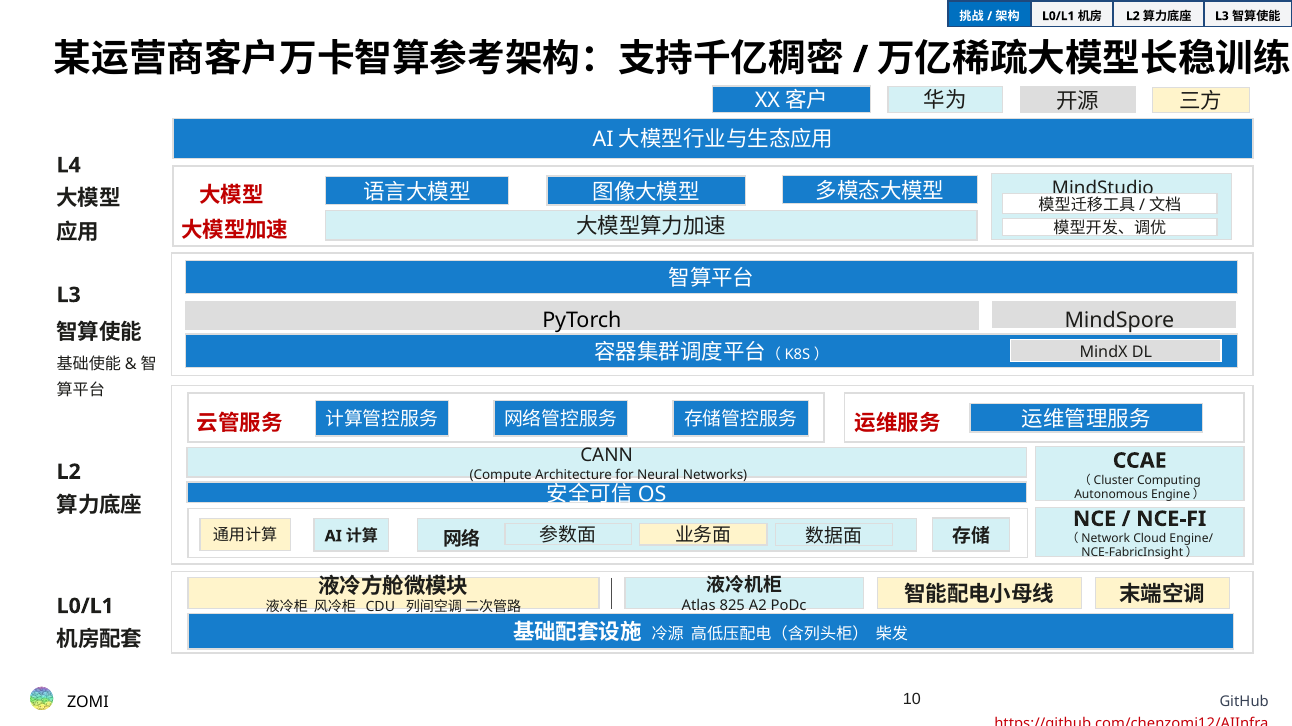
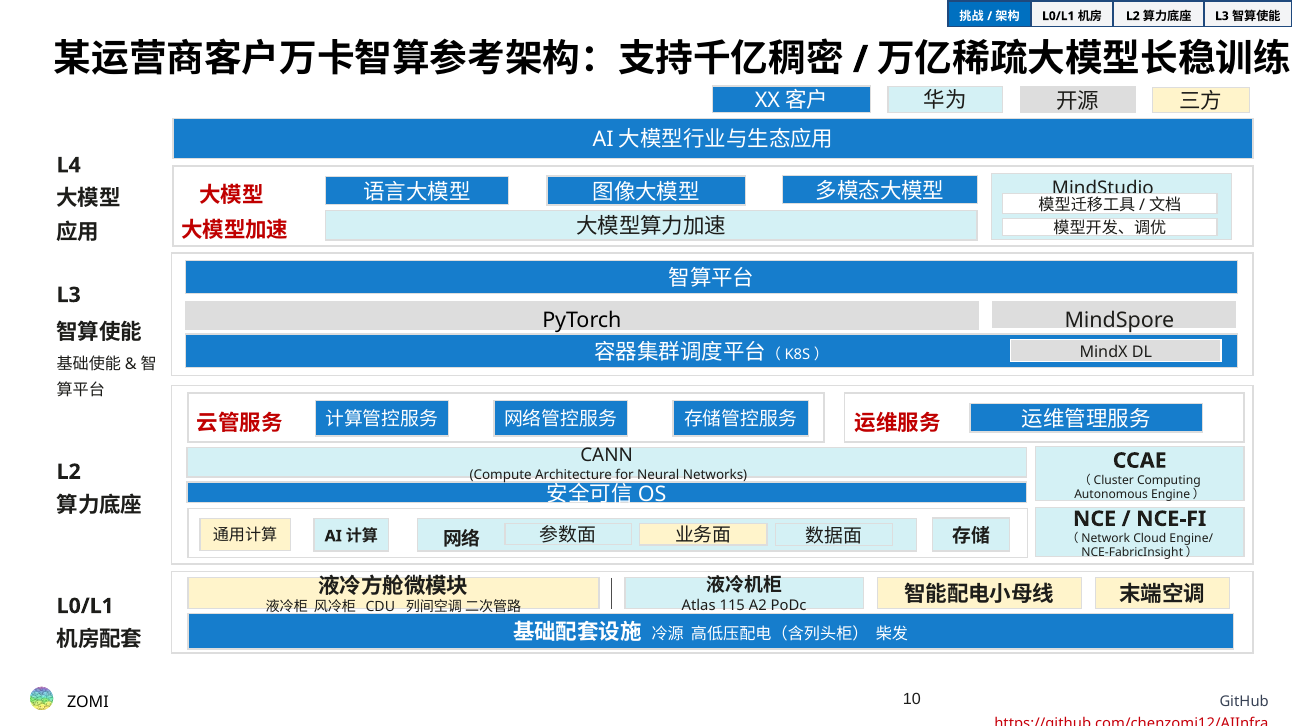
825: 825 -> 115
